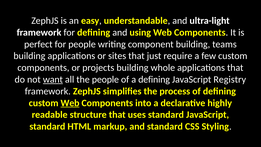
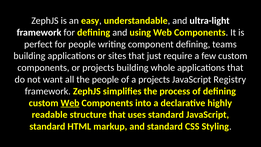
component building: building -> defining
want underline: present -> none
a defining: defining -> projects
